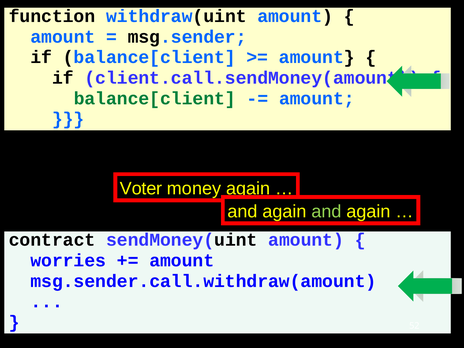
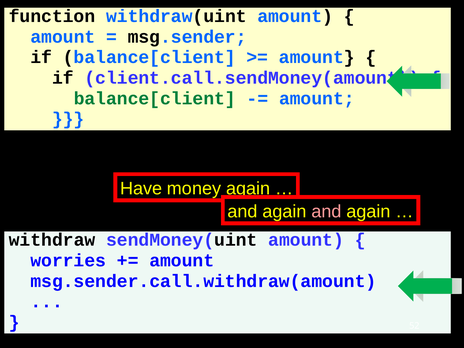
Voter: Voter -> Have
and at (326, 211) colour: light green -> pink
contract: contract -> withdraw
